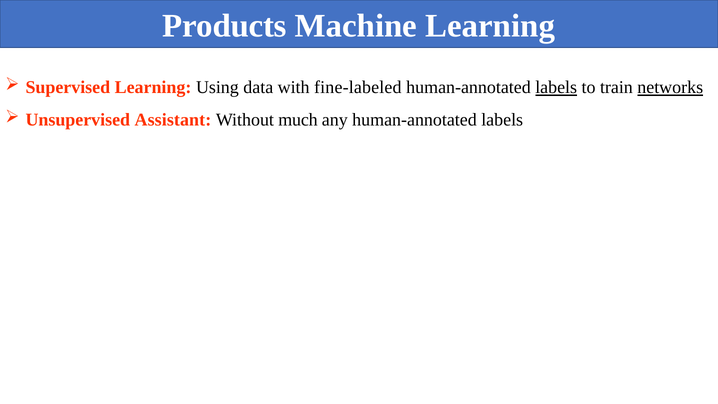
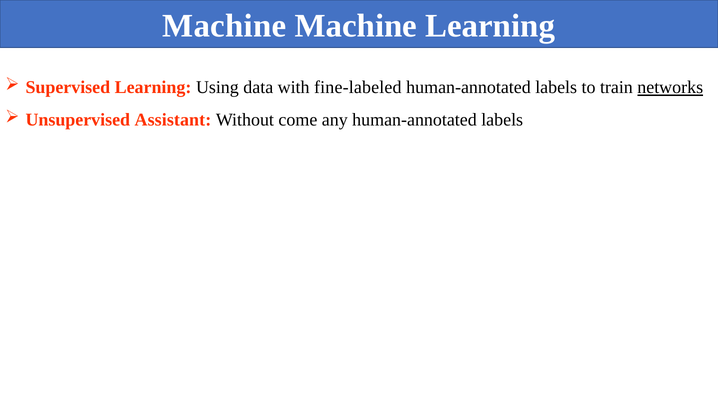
Products at (224, 26): Products -> Machine
labels at (556, 87) underline: present -> none
much: much -> come
